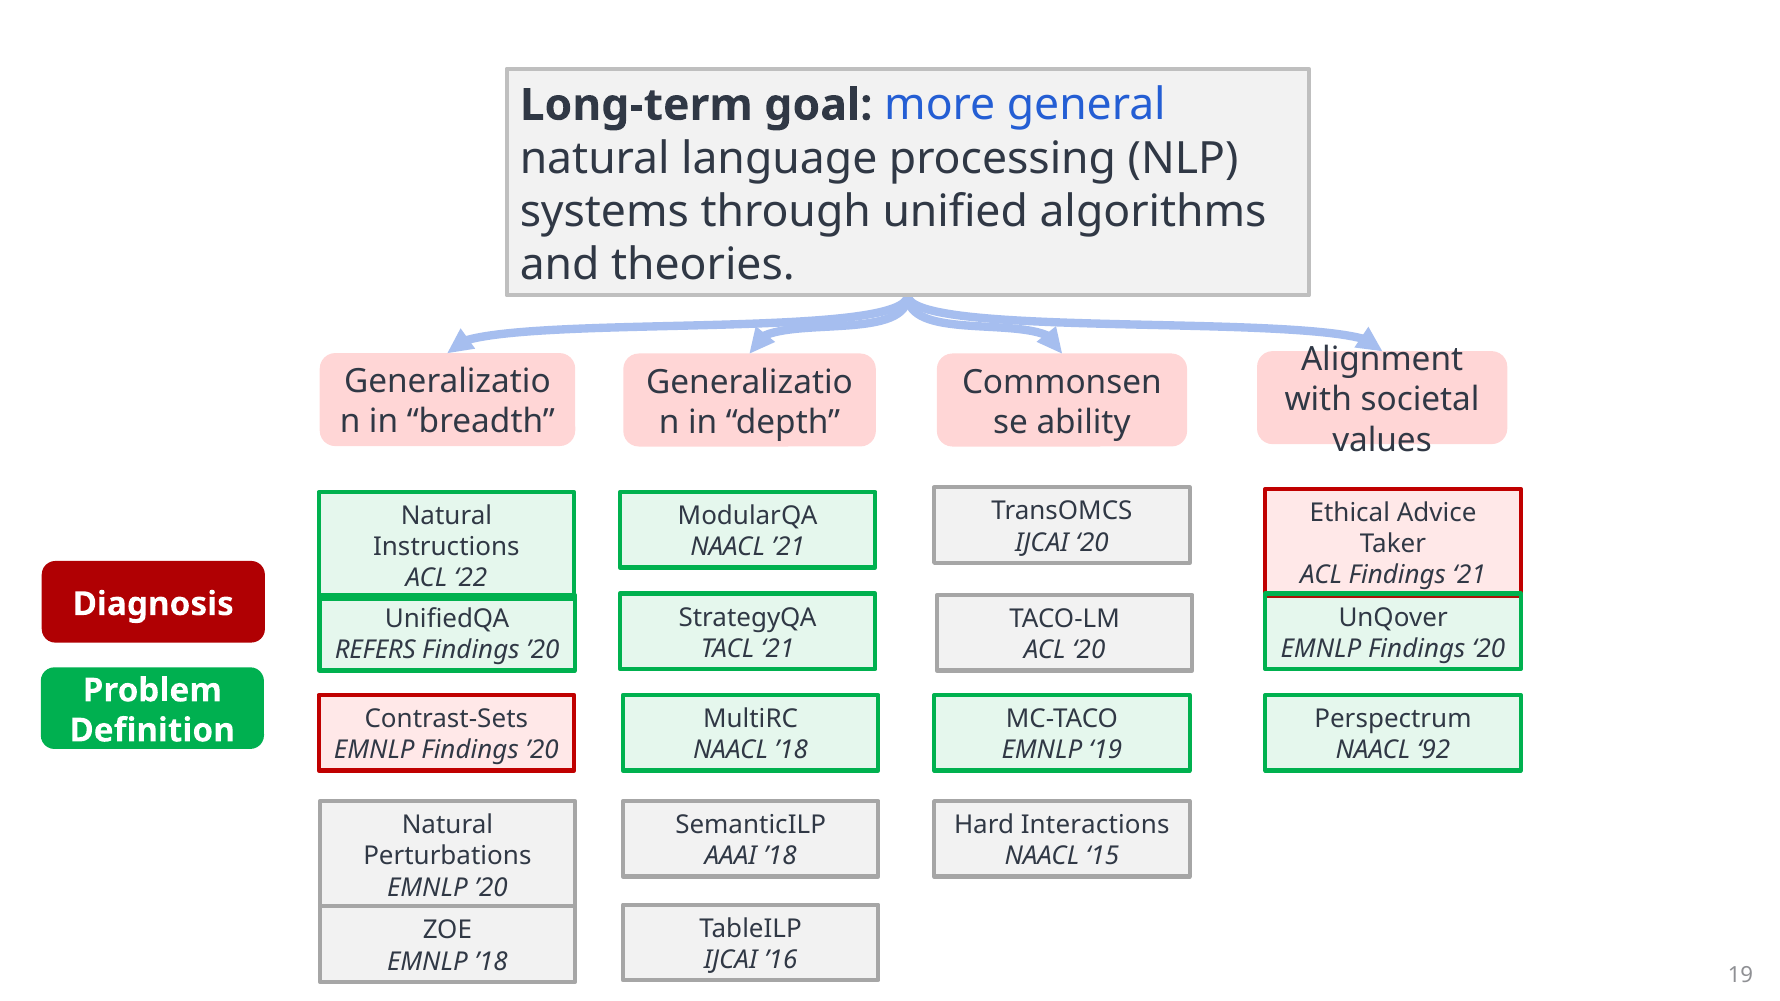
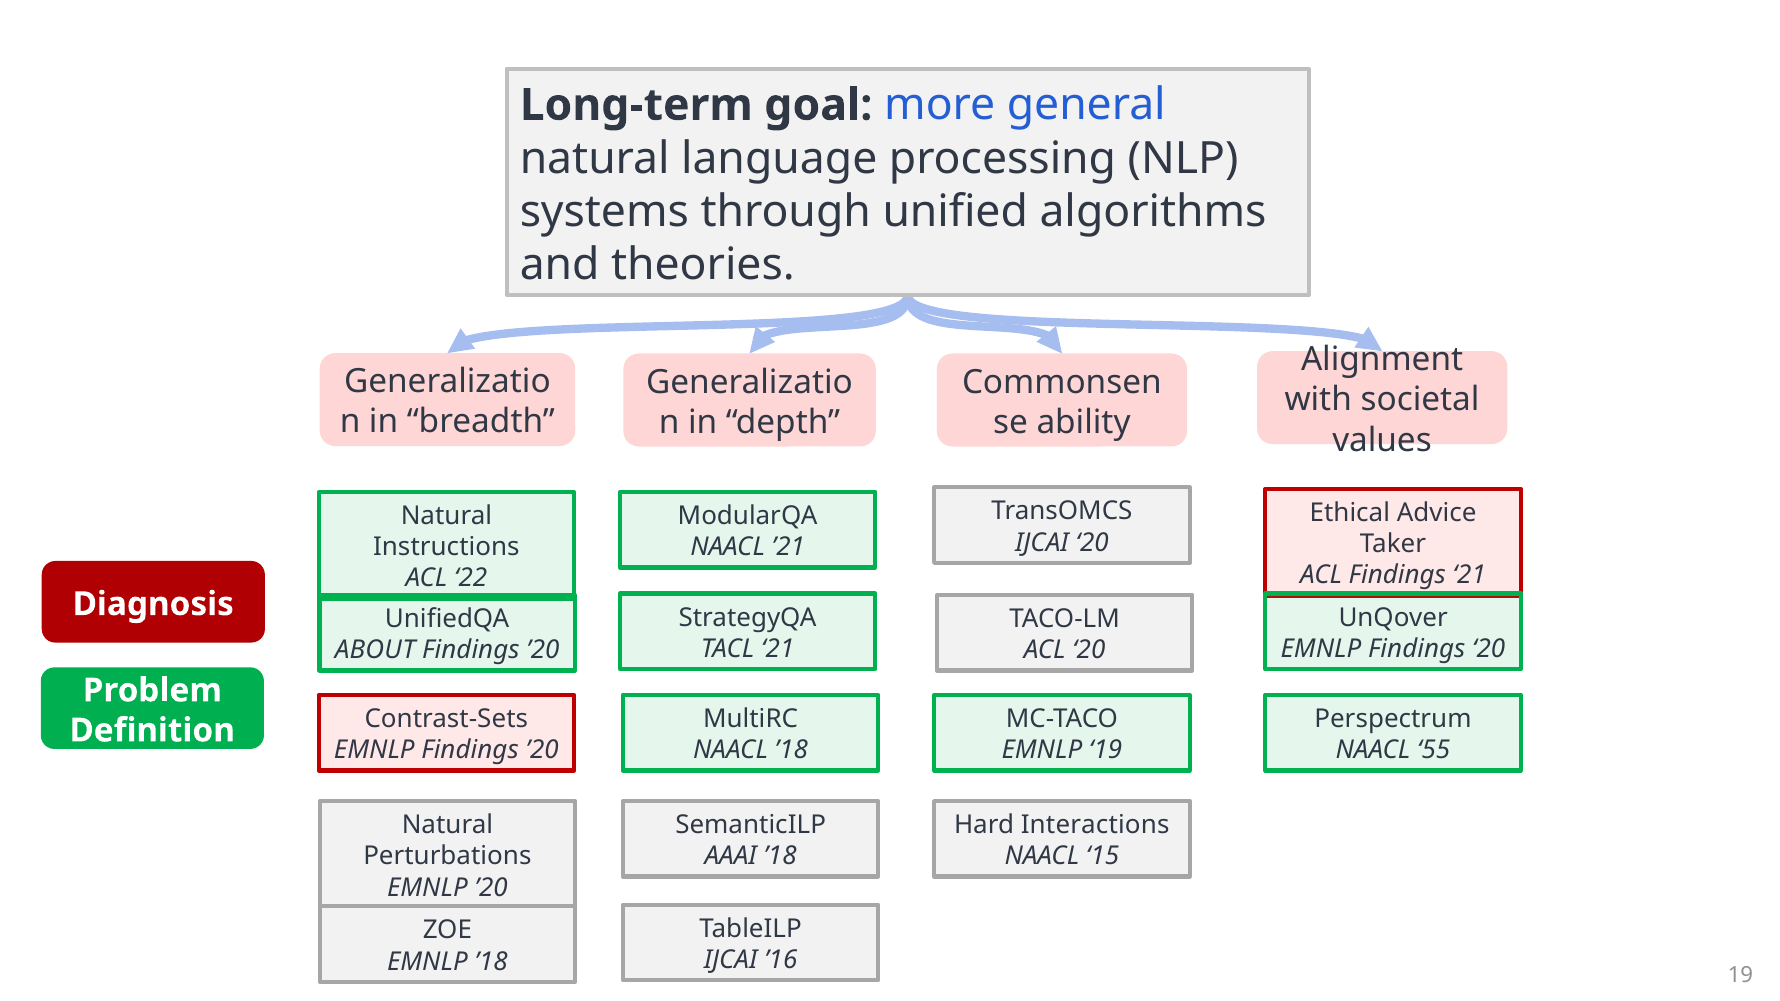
REFERS: REFERS -> ABOUT
92: 92 -> 55
